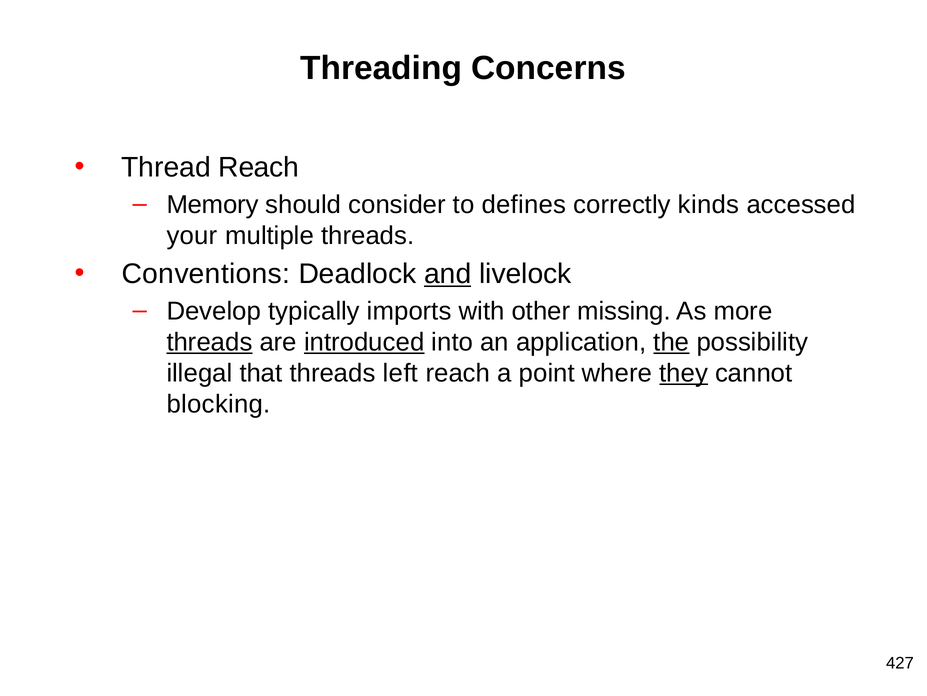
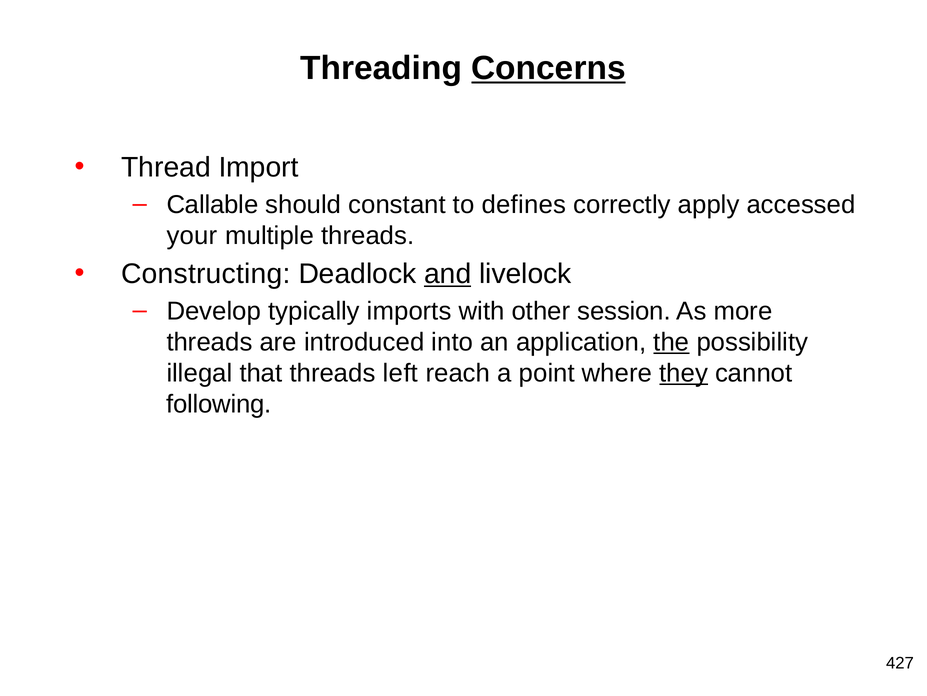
Concerns underline: none -> present
Thread Reach: Reach -> Import
Memory: Memory -> Callable
consider: consider -> constant
kinds: kinds -> apply
Conventions: Conventions -> Constructing
missing: missing -> session
threads at (209, 342) underline: present -> none
introduced underline: present -> none
blocking: blocking -> following
